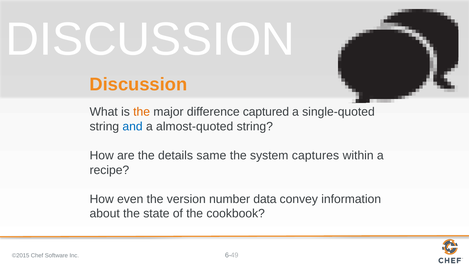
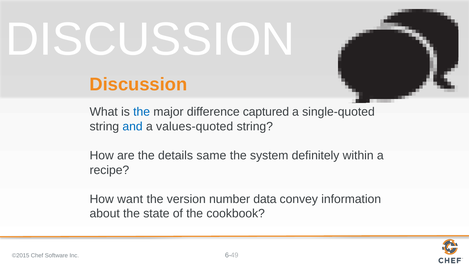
the at (142, 112) colour: orange -> blue
almost-quoted: almost-quoted -> values-quoted
captures: captures -> definitely
even: even -> want
